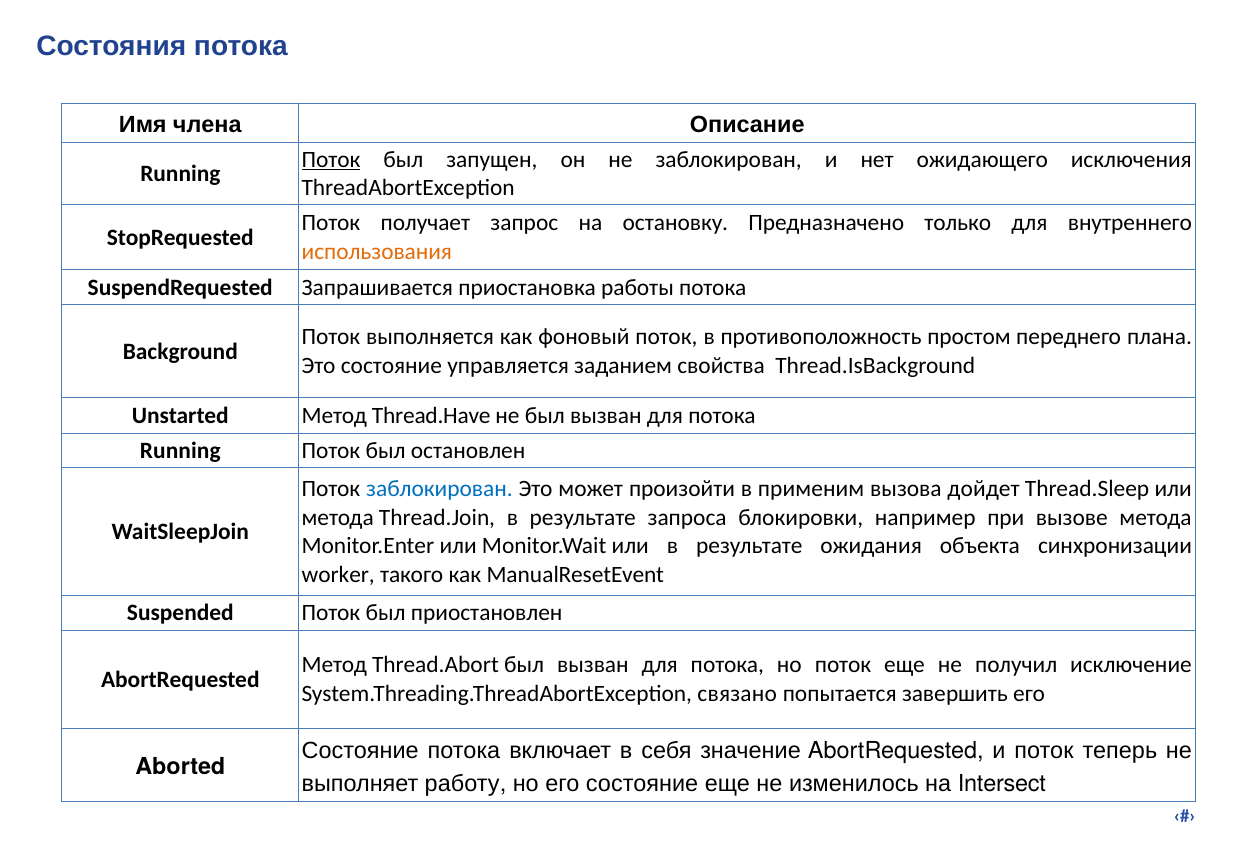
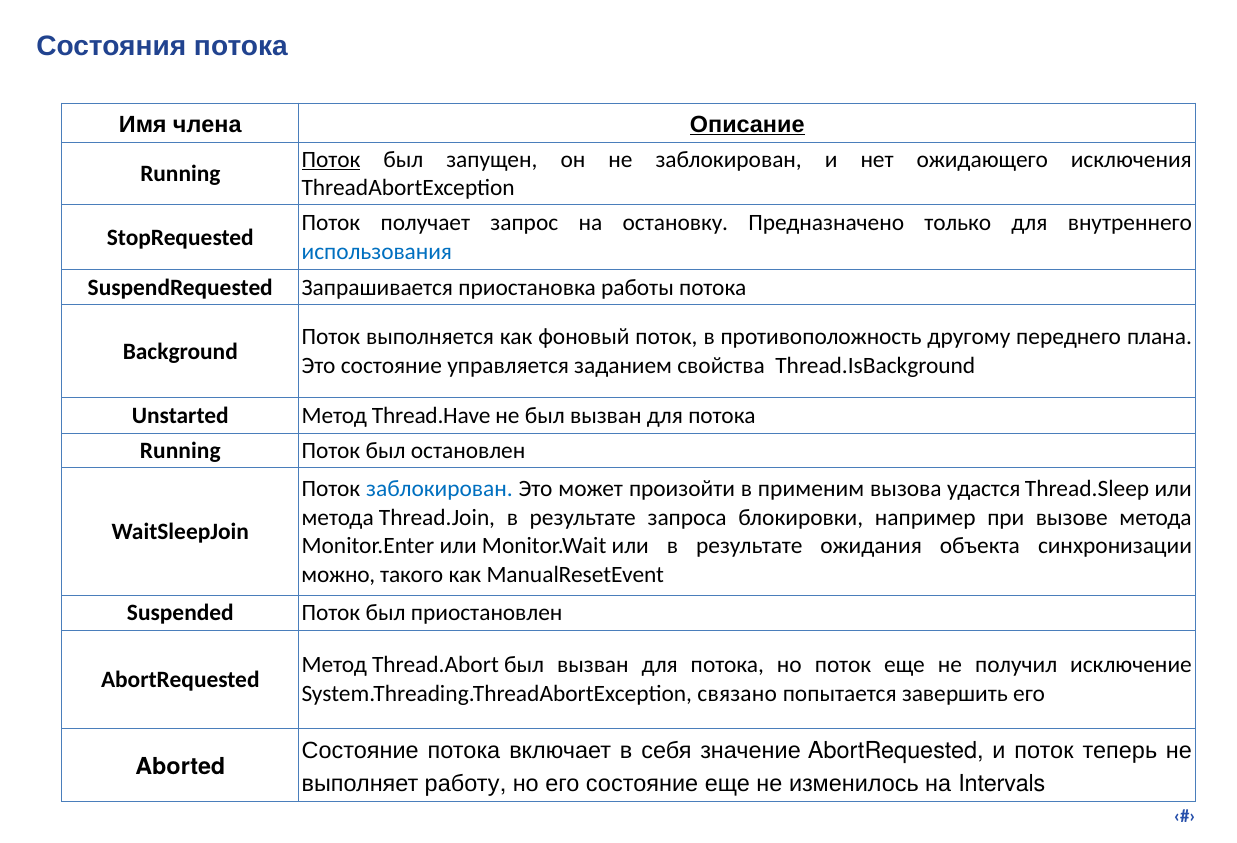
Описание underline: none -> present
использования colour: orange -> blue
простом: простом -> другому
дойдет: дойдет -> удастся
worker: worker -> можно
Intersect: Intersect -> Intervals
